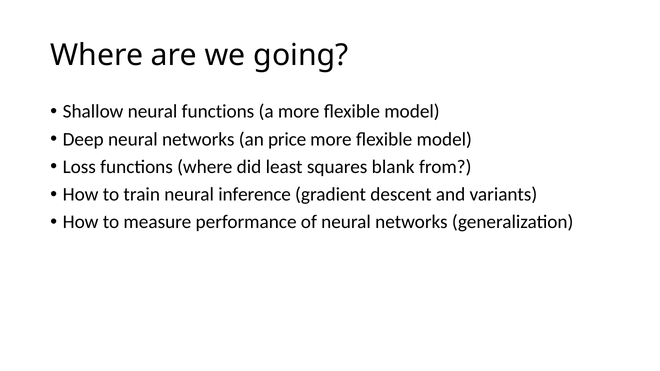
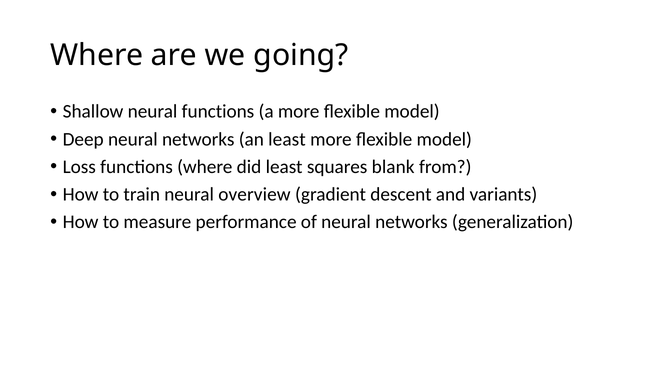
an price: price -> least
inference: inference -> overview
